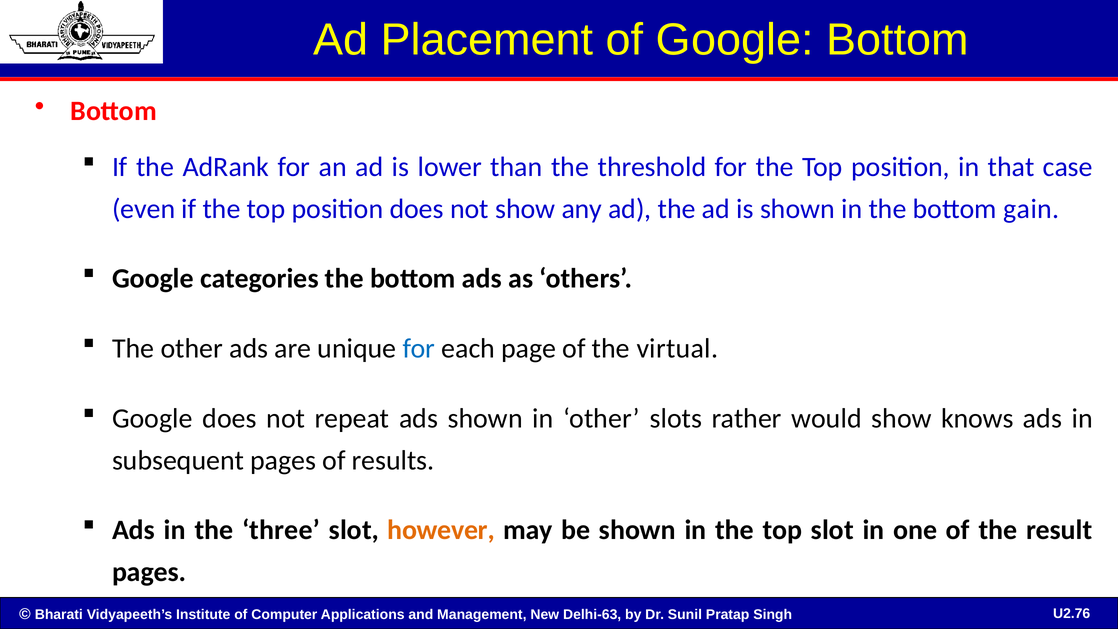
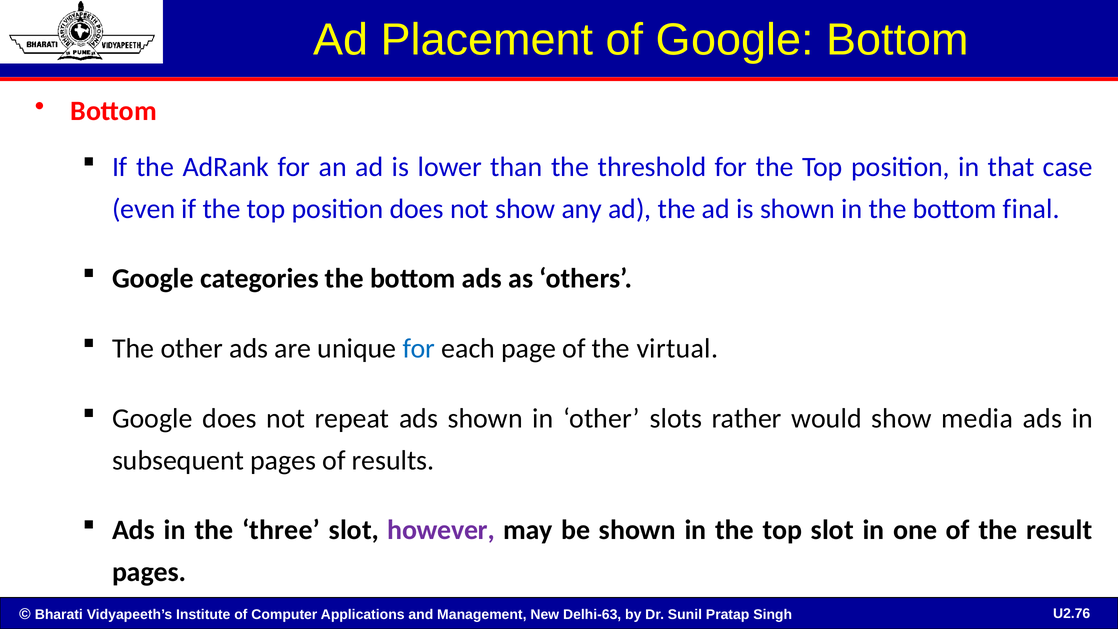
gain: gain -> final
knows: knows -> media
however colour: orange -> purple
